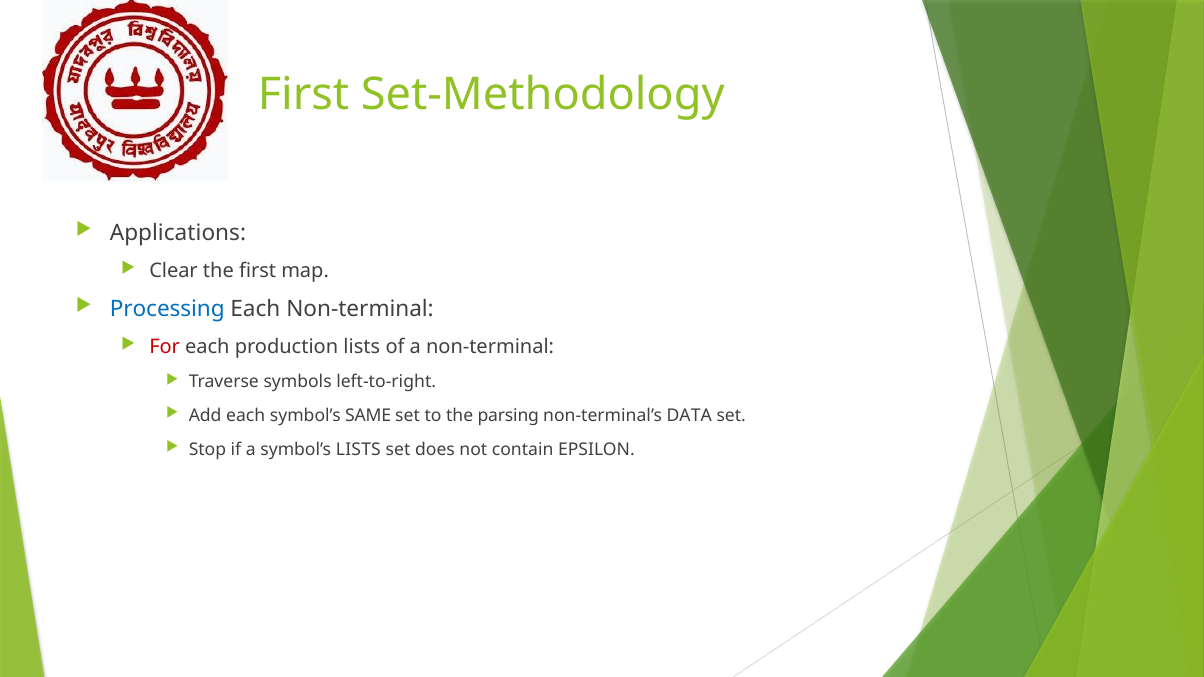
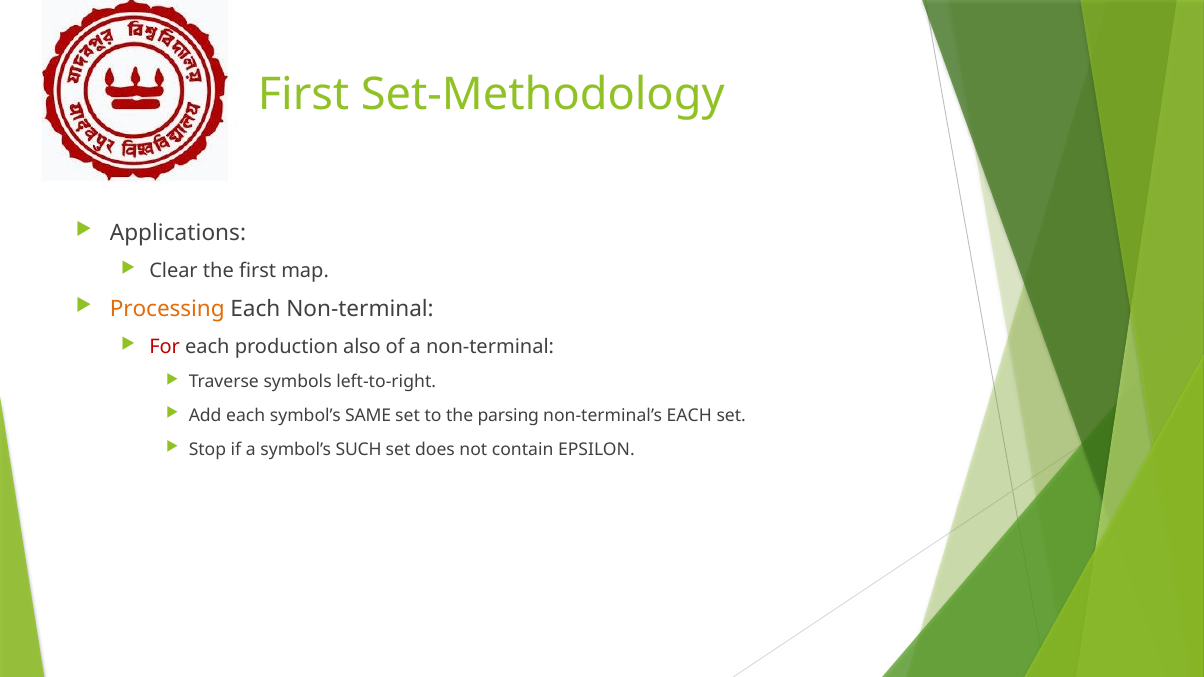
Processing colour: blue -> orange
production lists: lists -> also
non-terminal’s DATA: DATA -> EACH
symbol’s LISTS: LISTS -> SUCH
